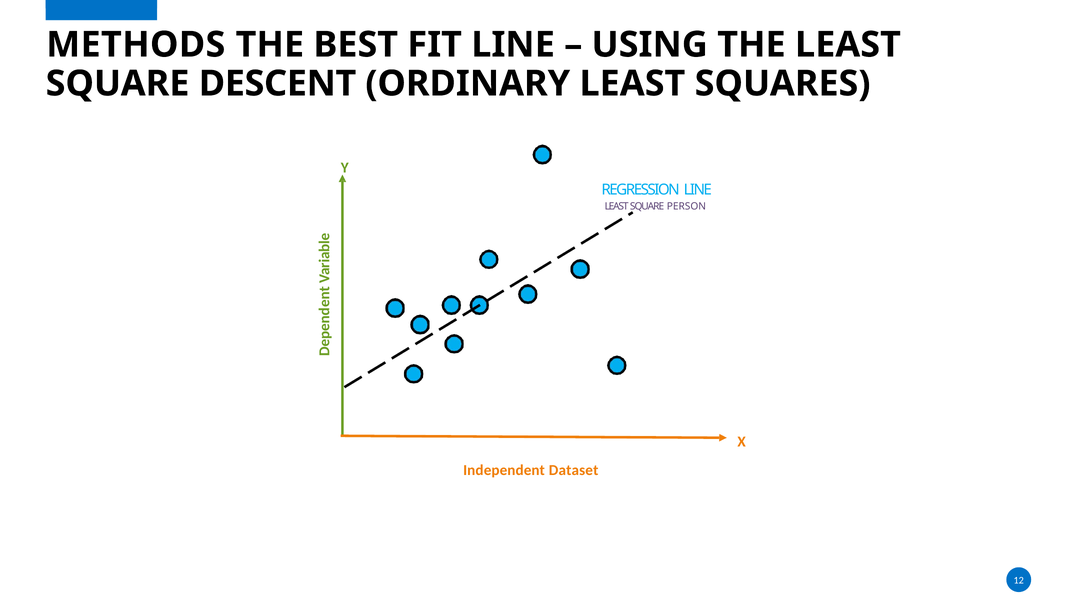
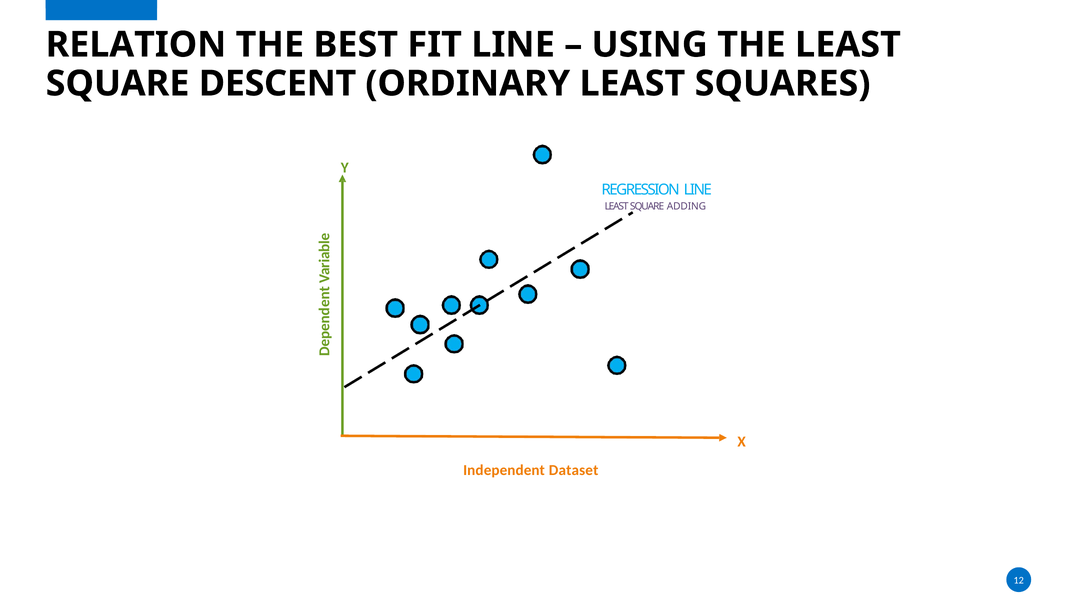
METHODS: METHODS -> RELATION
PERSON: PERSON -> ADDING
